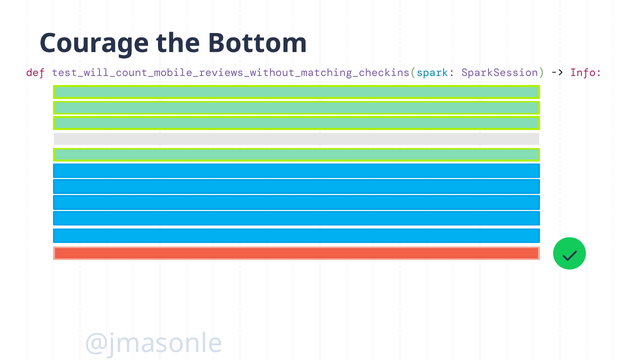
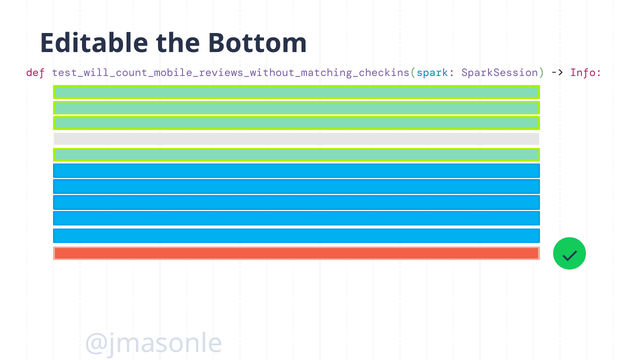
Courage: Courage -> Editable
